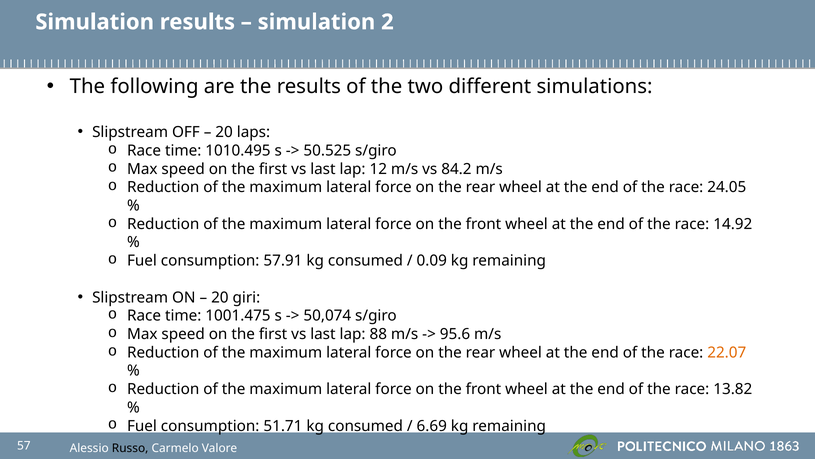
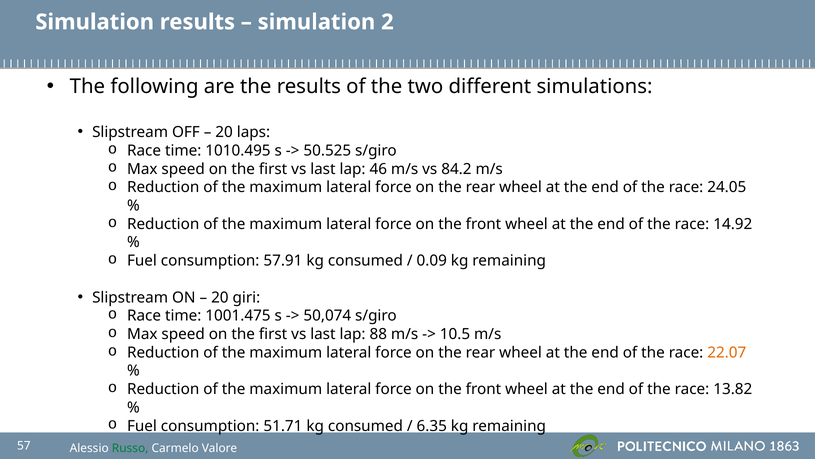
12: 12 -> 46
95.6: 95.6 -> 10.5
6.69: 6.69 -> 6.35
Russo colour: black -> green
